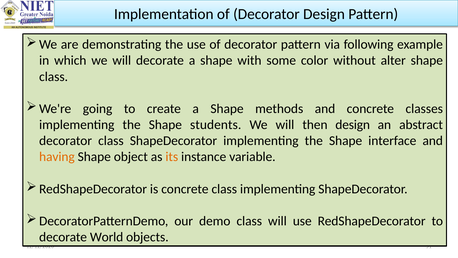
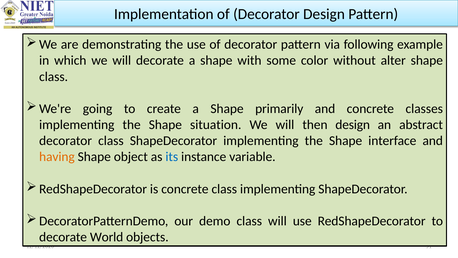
methods: methods -> primarily
students: students -> situation
its colour: orange -> blue
